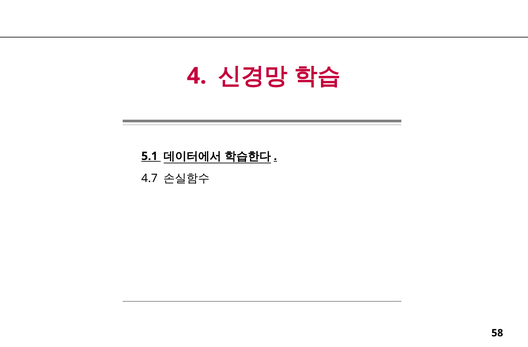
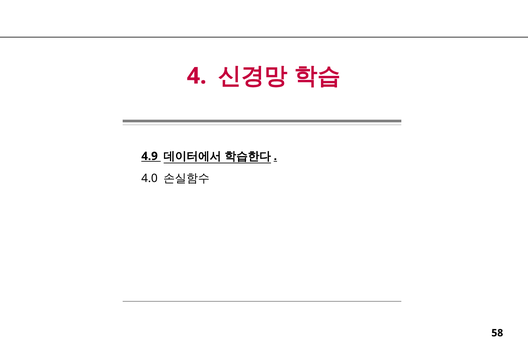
5.1: 5.1 -> 4.9
4.7: 4.7 -> 4.0
